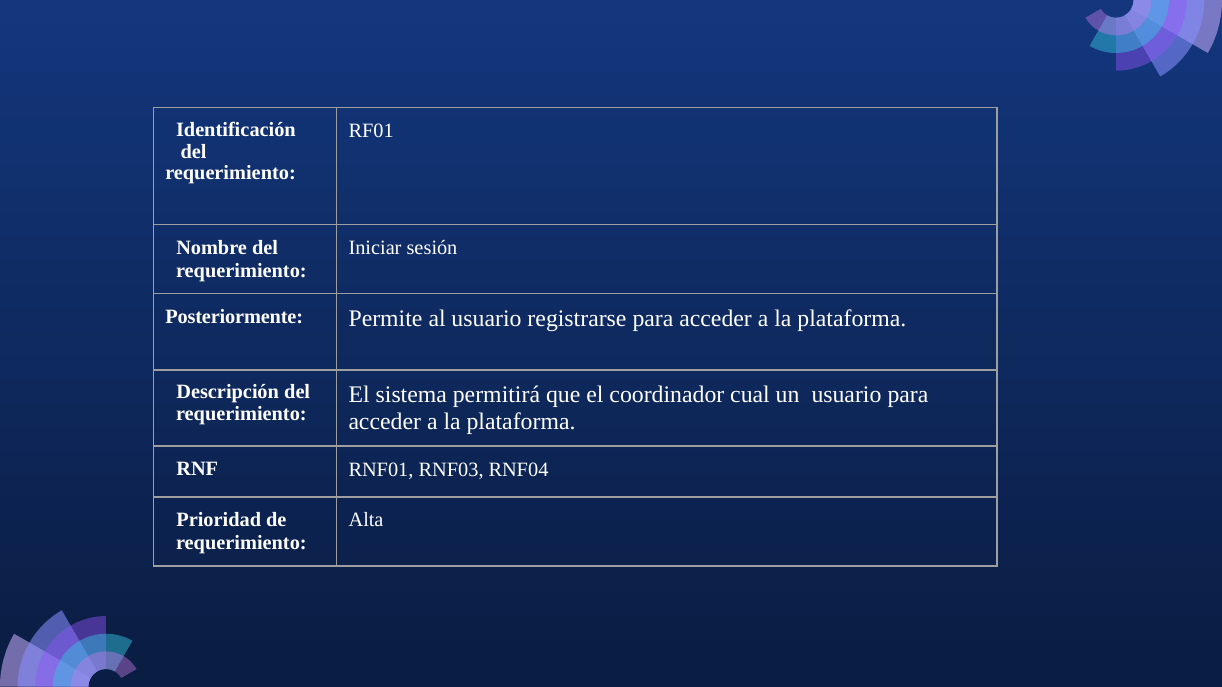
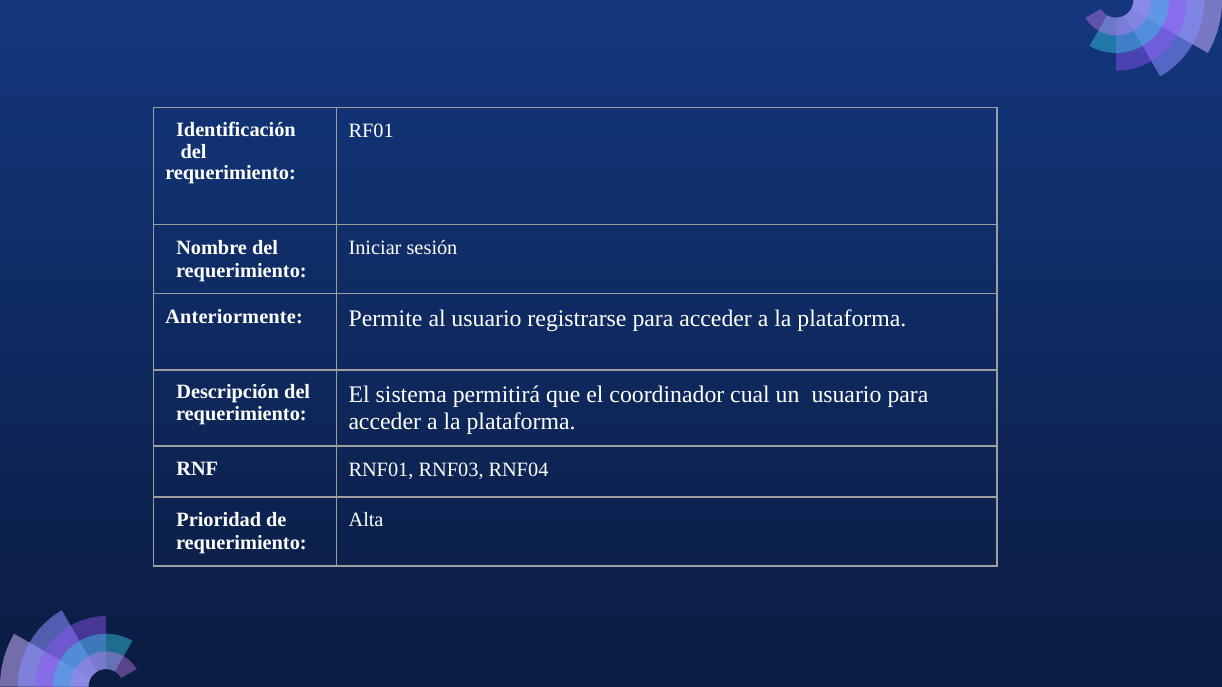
Posteriormente: Posteriormente -> Anteriormente
